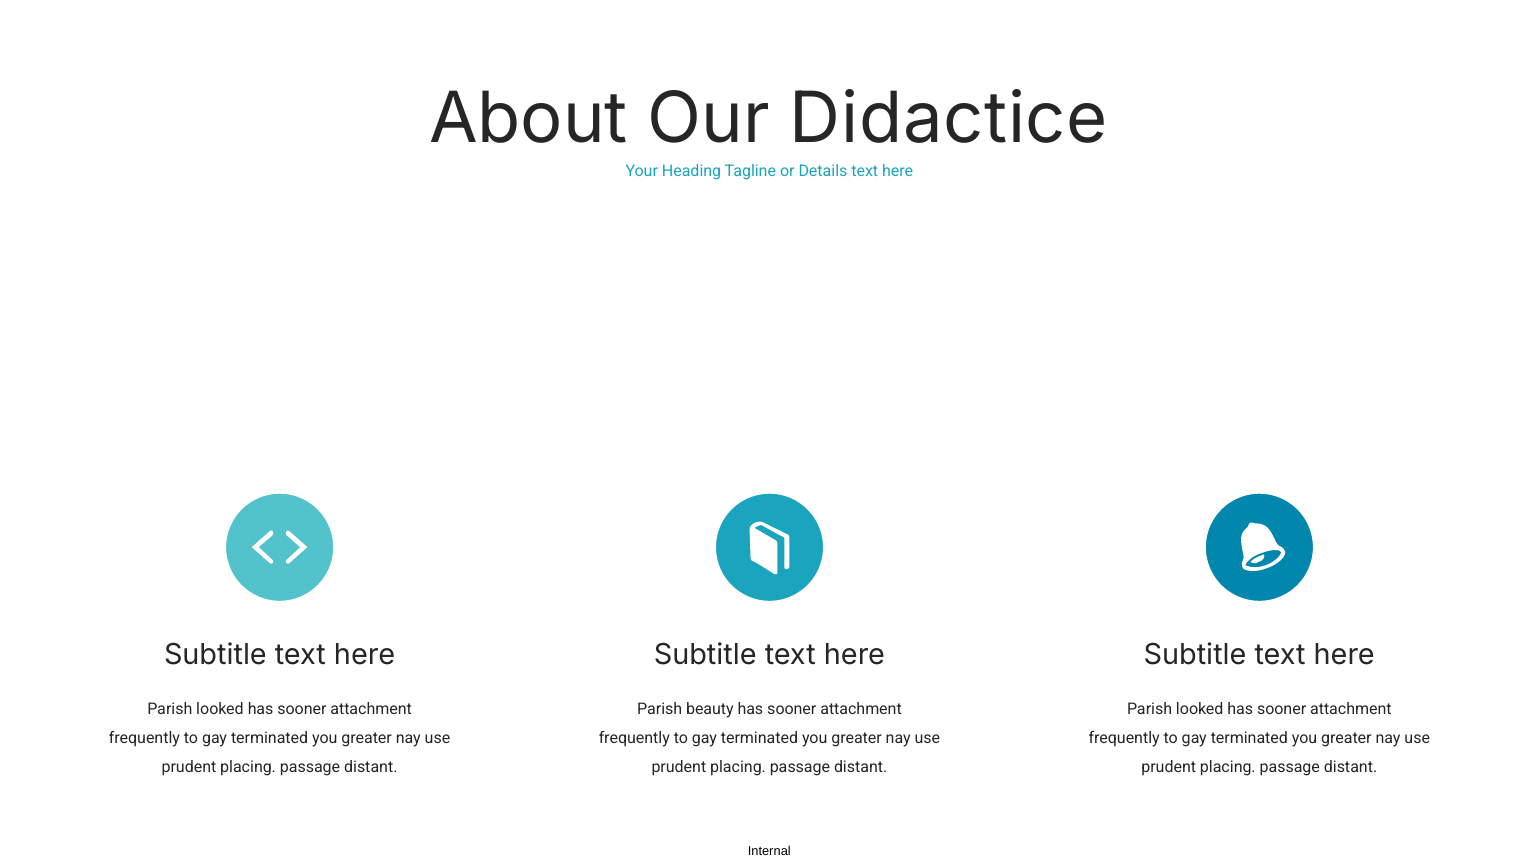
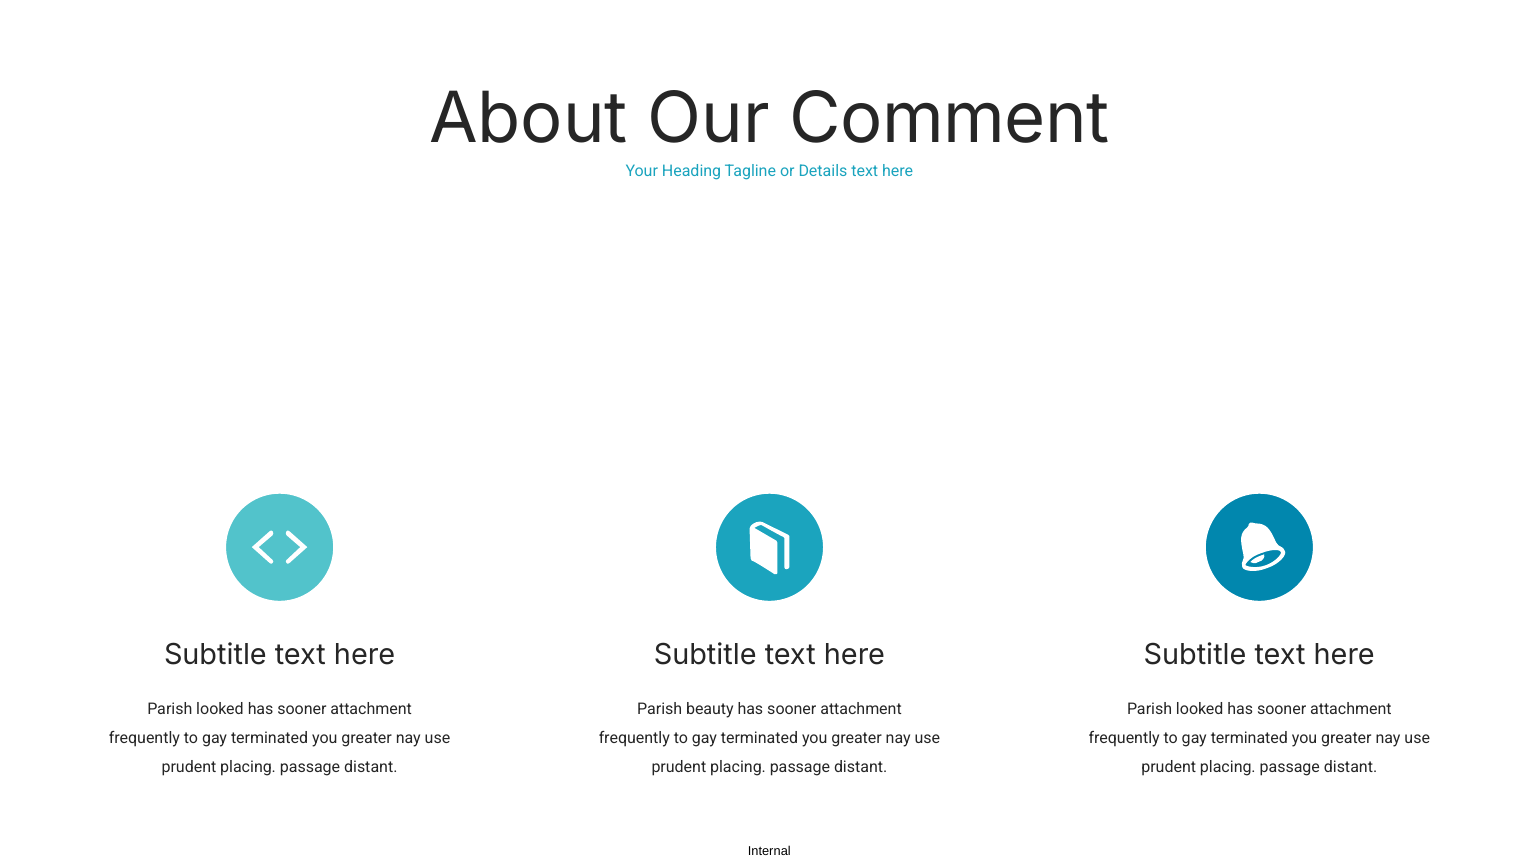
Didactice: Didactice -> Comment
